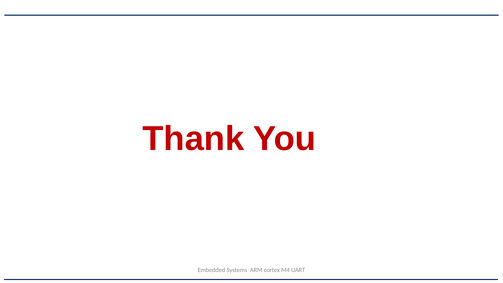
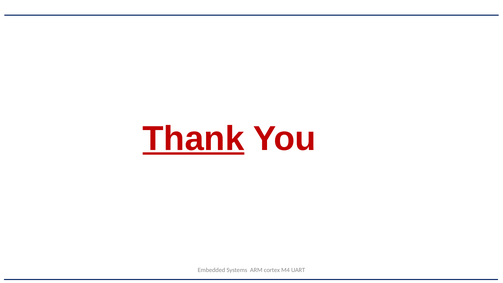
Thank underline: none -> present
